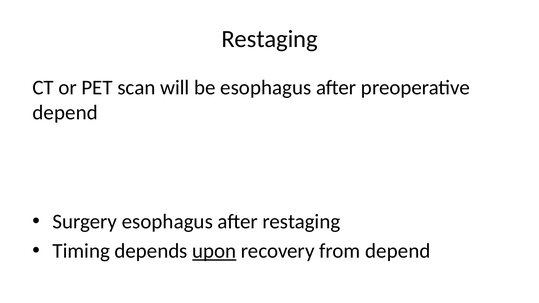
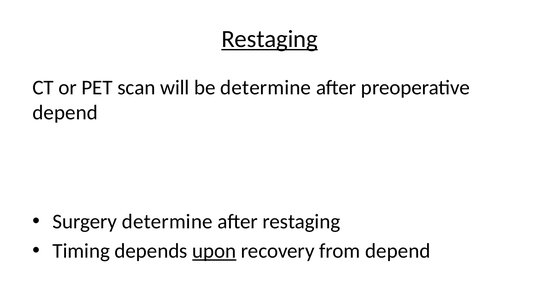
Restaging at (270, 39) underline: none -> present
be esophagus: esophagus -> determine
Surgery esophagus: esophagus -> determine
